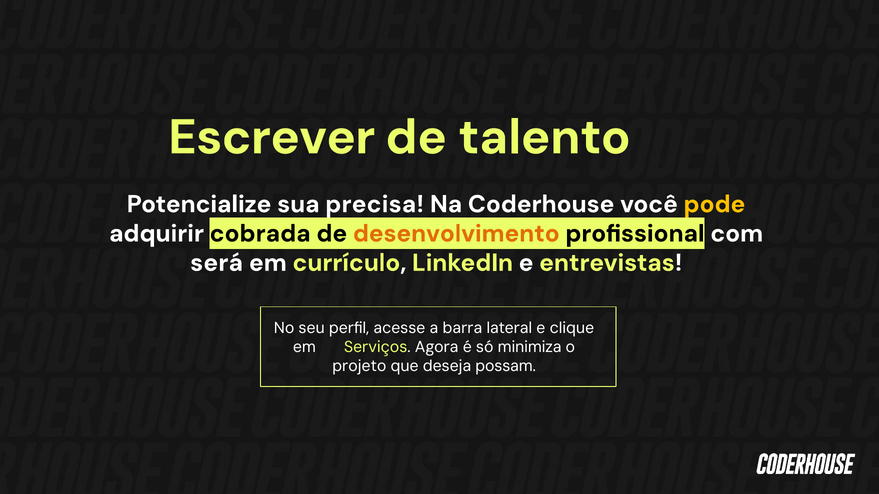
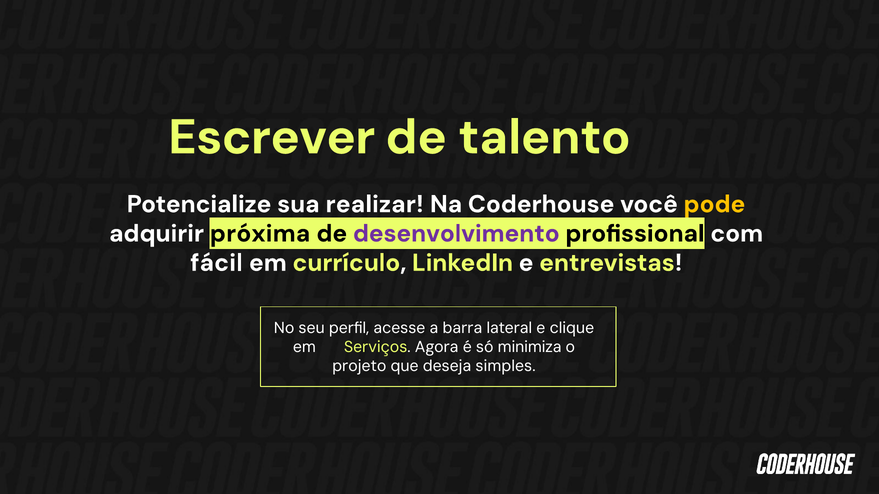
precisa: precisa -> realizar
cobrada: cobrada -> próxima
desenvolvimento colour: orange -> purple
será: será -> fácil
possam: possam -> simples
